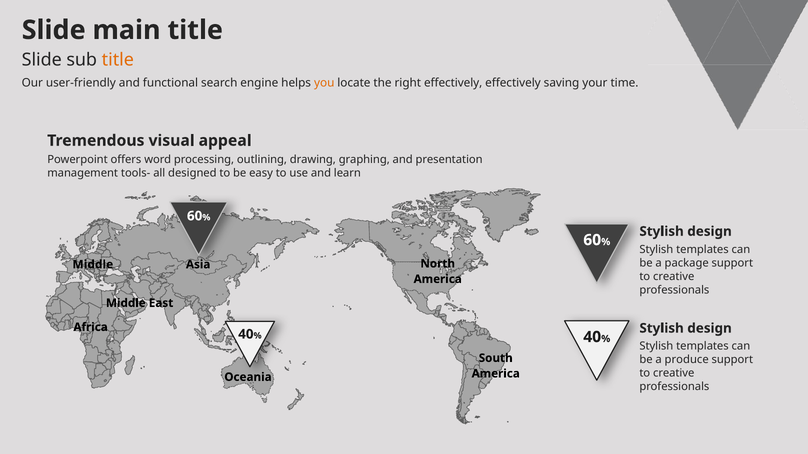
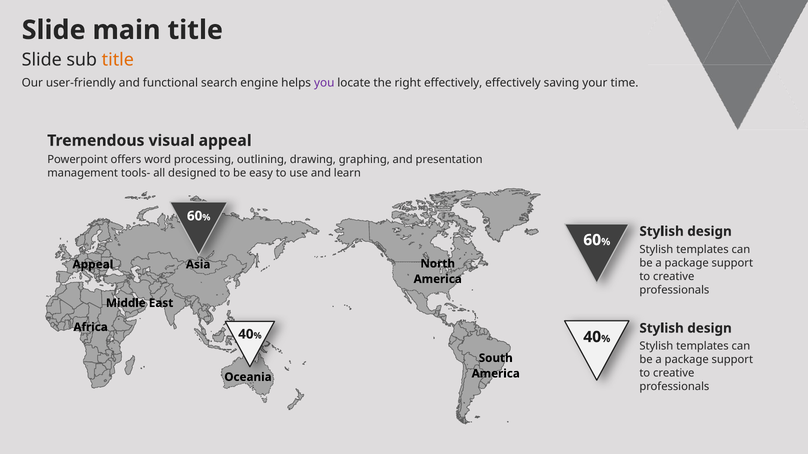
you colour: orange -> purple
Middle at (93, 265): Middle -> Appeal
produce at (687, 360): produce -> package
